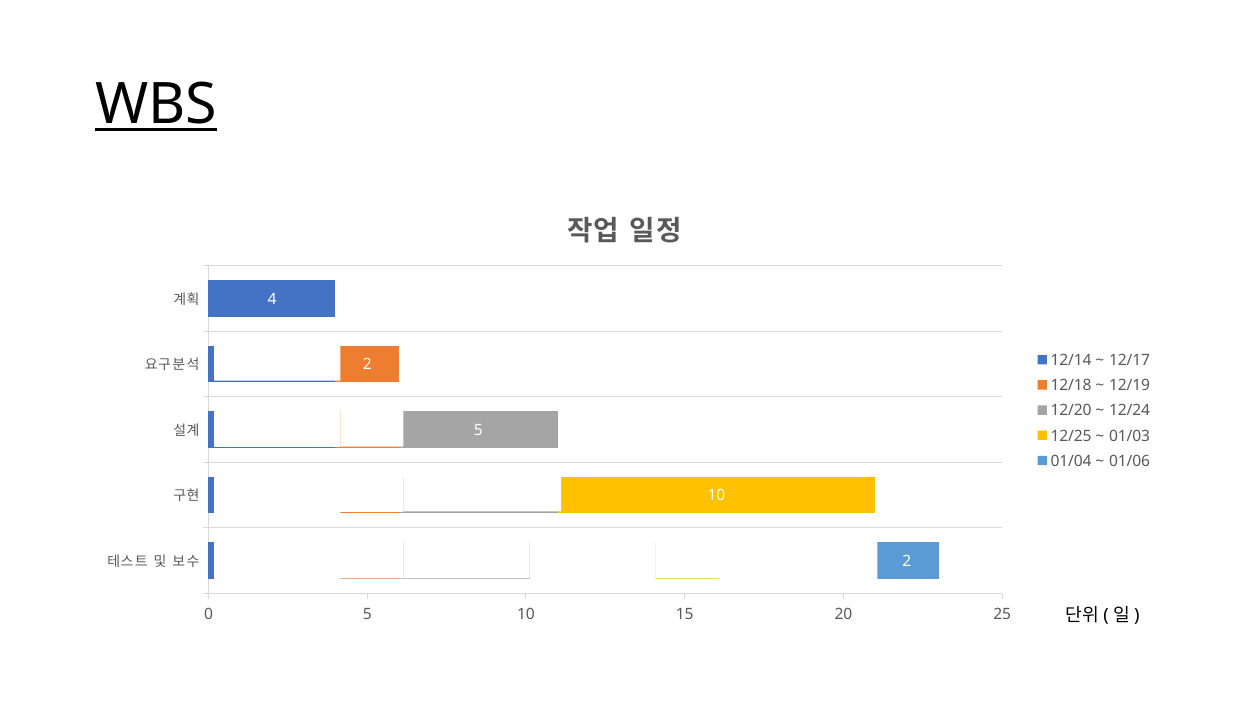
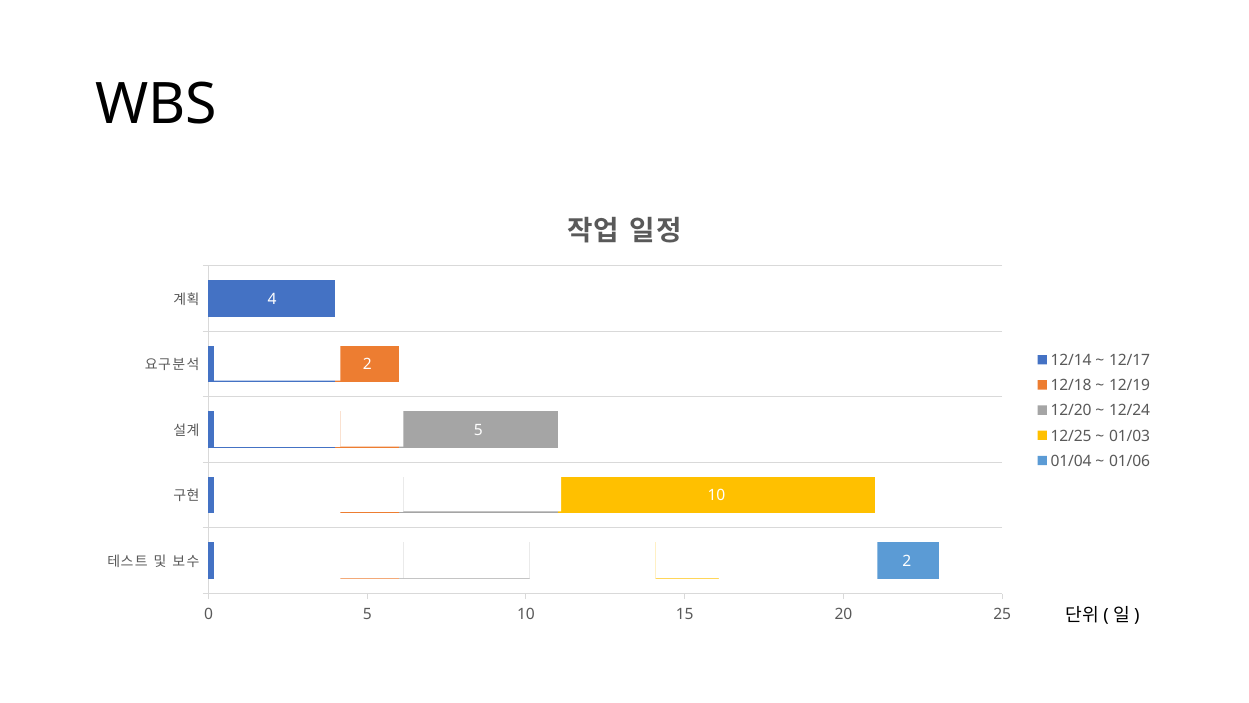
WBS underline: present -> none
